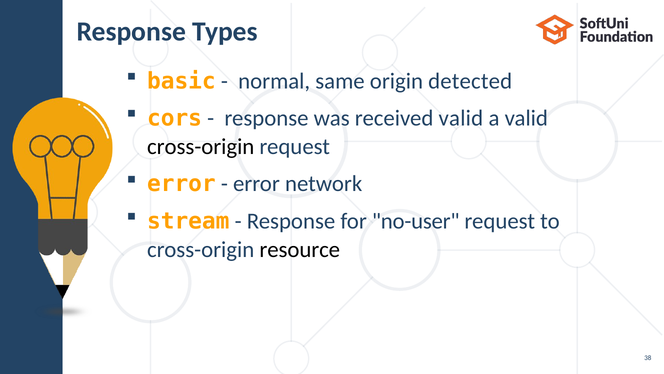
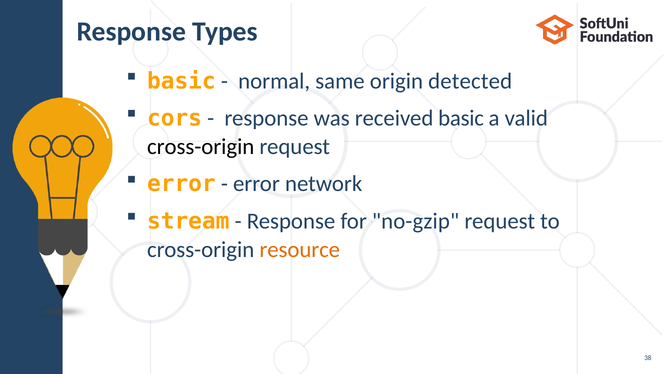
received valid: valid -> basic
no-user: no-user -> no-gzip
resource colour: black -> orange
